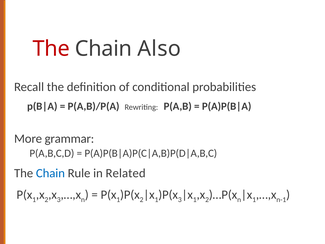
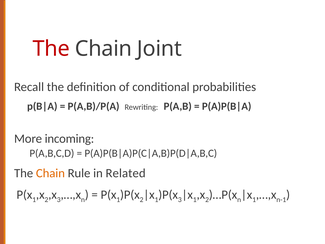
Also: Also -> Joint
grammar: grammar -> incoming
Chain at (50, 173) colour: blue -> orange
